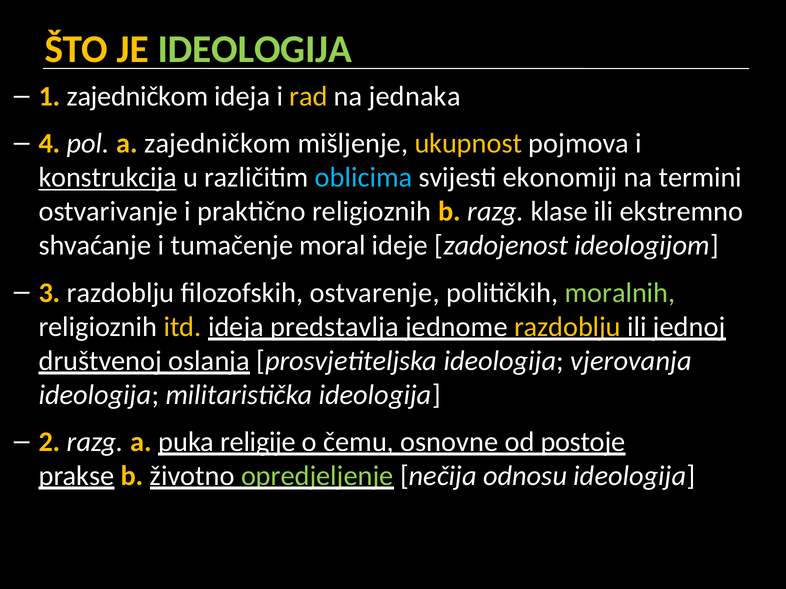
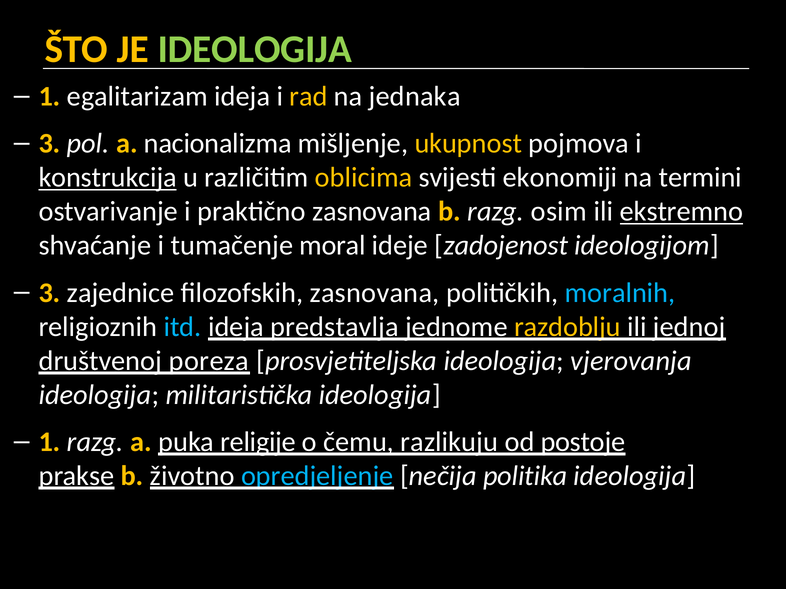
1 zajedničkom: zajedničkom -> egalitarizam
4 at (50, 144): 4 -> 3
a zajedničkom: zajedničkom -> nacionalizma
oblicima colour: light blue -> yellow
praktično religioznih: religioznih -> zasnovana
klase: klase -> osim
ekstremno underline: none -> present
3 razdoblju: razdoblju -> zajednice
filozofskih ostvarenje: ostvarenje -> zasnovana
moralnih colour: light green -> light blue
itd colour: yellow -> light blue
oslanja: oslanja -> poreza
2 at (50, 442): 2 -> 1
osnovne: osnovne -> razlikuju
opredjeljenje colour: light green -> light blue
odnosu: odnosu -> politika
